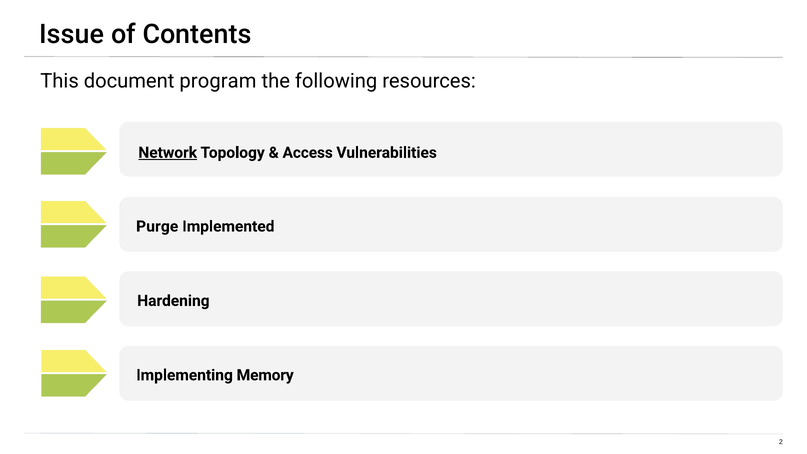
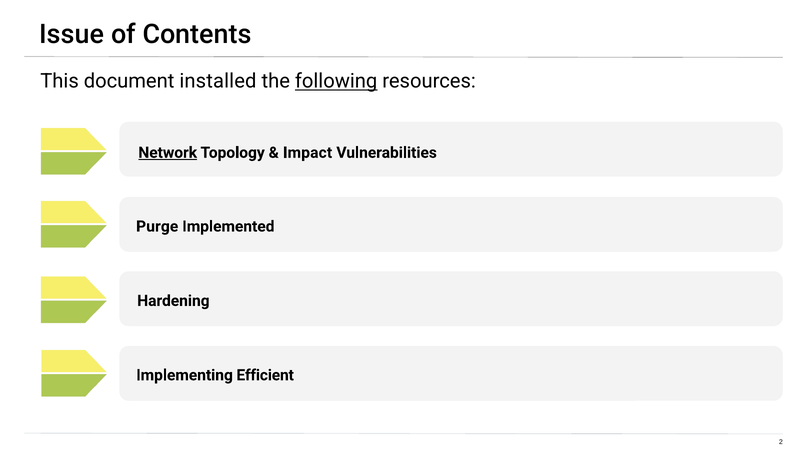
program: program -> installed
following underline: none -> present
Access: Access -> Impact
Memory: Memory -> Efficient
